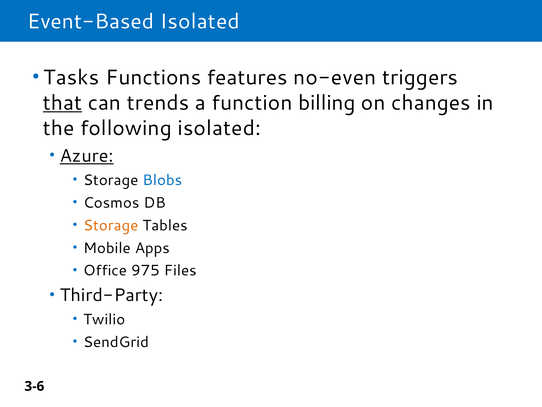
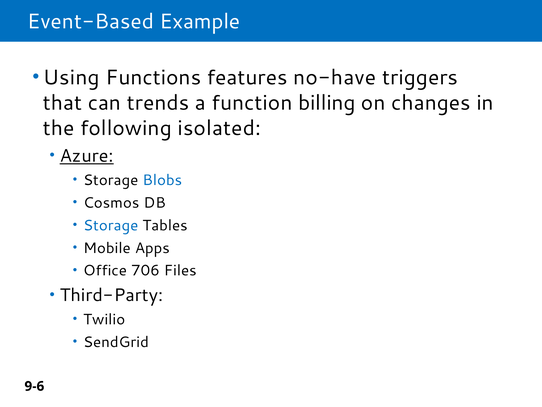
Event-Based Isolated: Isolated -> Example
Tasks: Tasks -> Using
no-even: no-even -> no-have
that underline: present -> none
Storage at (111, 225) colour: orange -> blue
975: 975 -> 706
3-6: 3-6 -> 9-6
